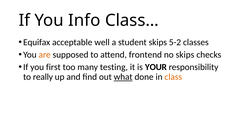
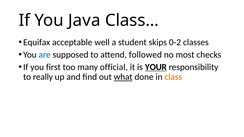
Info: Info -> Java
5-2: 5-2 -> 0-2
are colour: orange -> blue
frontend: frontend -> followed
no skips: skips -> most
testing: testing -> official
YOUR underline: none -> present
